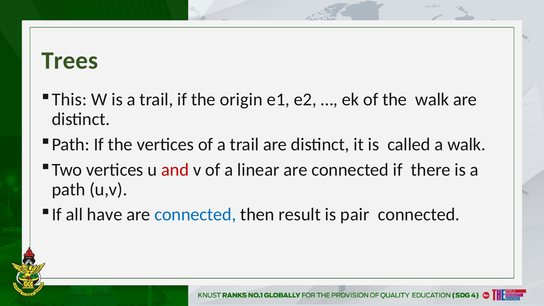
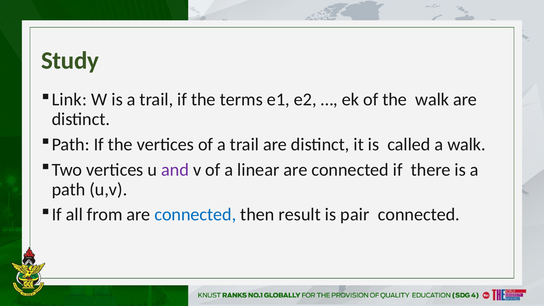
Trees: Trees -> Study
This: This -> Link
origin: origin -> terms
and colour: red -> purple
have: have -> from
